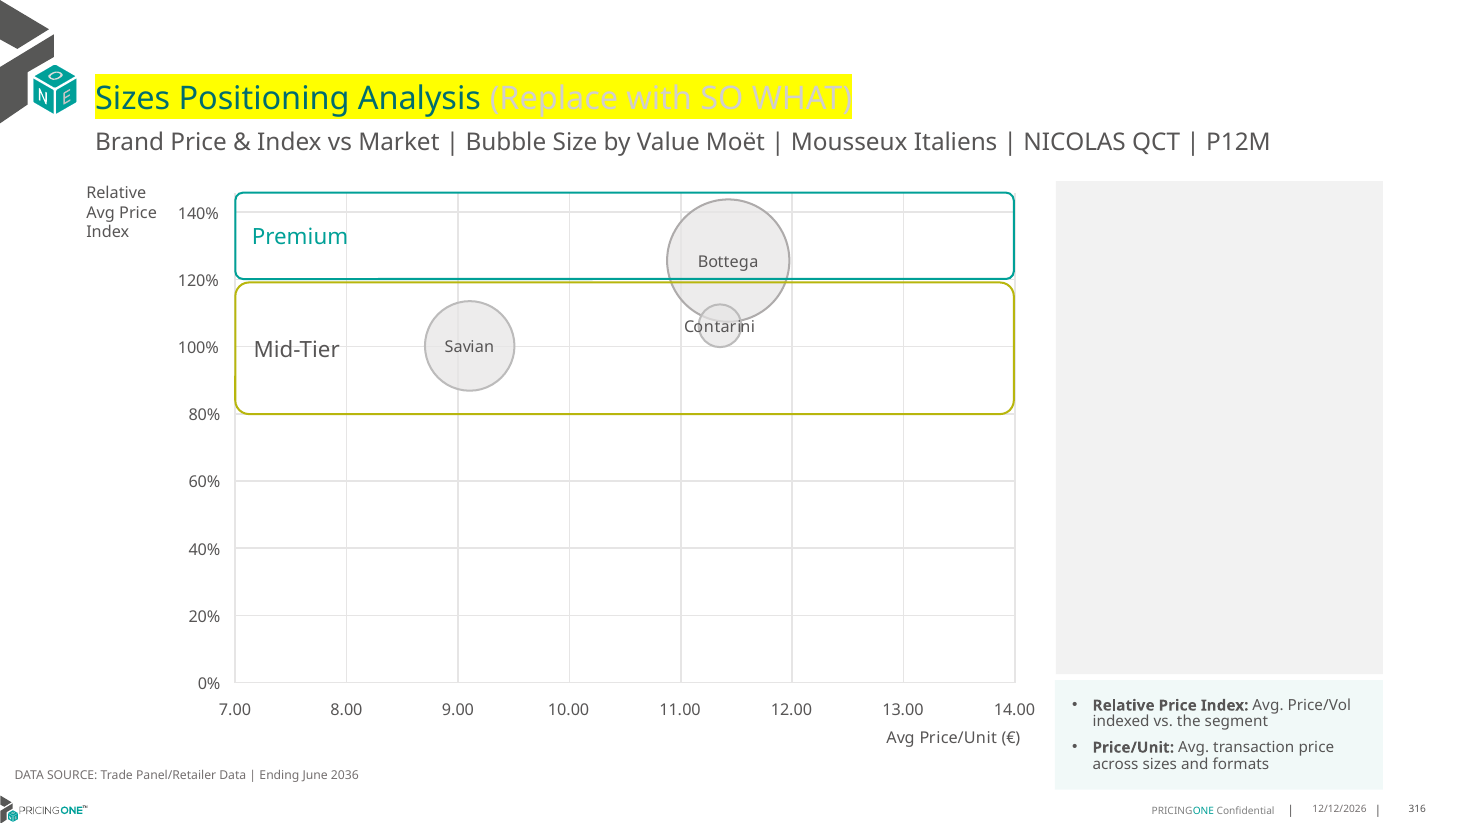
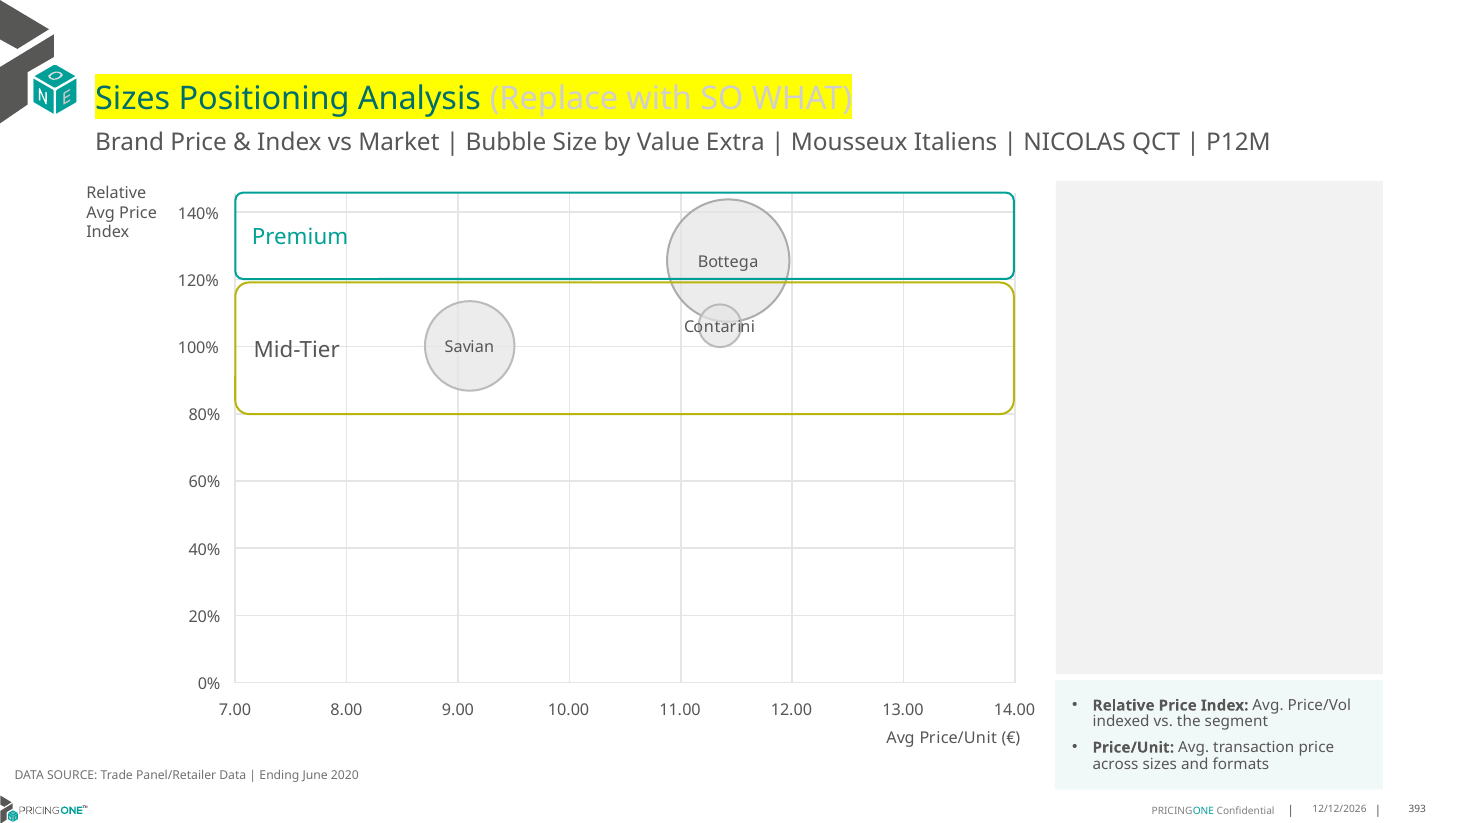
Moët: Moët -> Extra
2036: 2036 -> 2020
316: 316 -> 393
